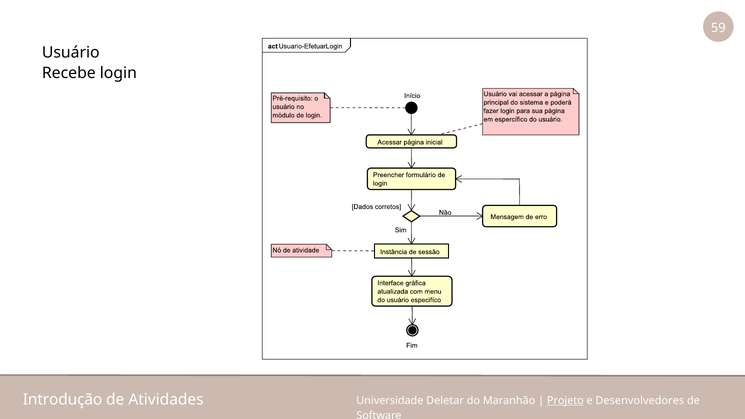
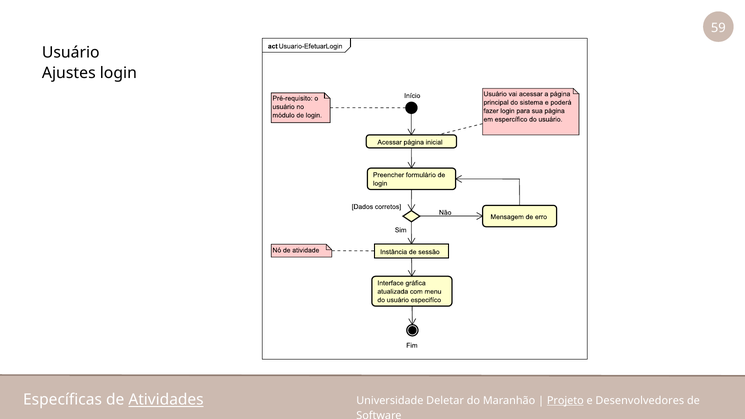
Recebe: Recebe -> Ajustes
Introdução: Introdução -> Específicas
Atividades underline: none -> present
